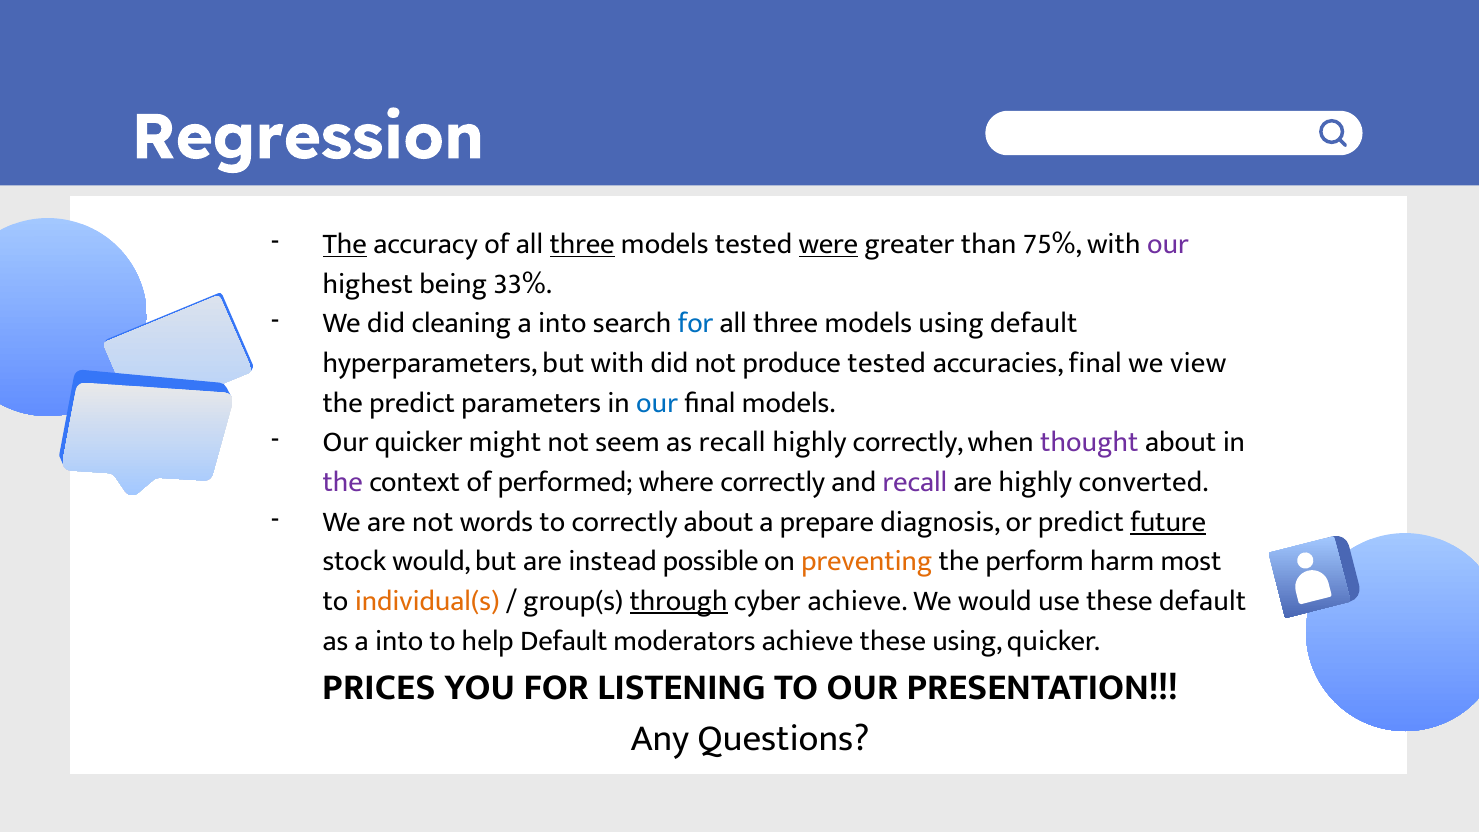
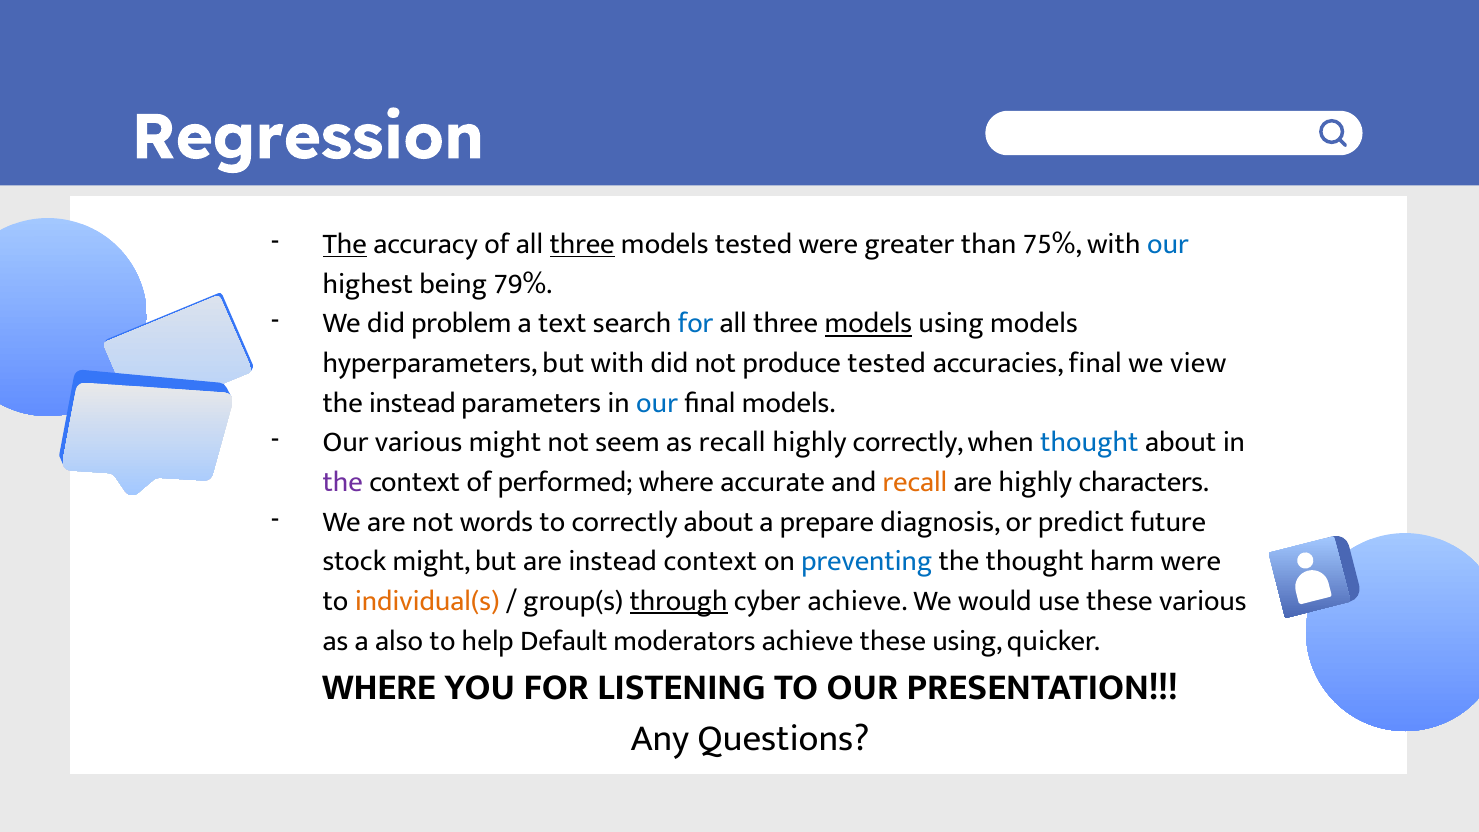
were at (828, 244) underline: present -> none
our at (1168, 244) colour: purple -> blue
33%: 33% -> 79%
cleaning: cleaning -> problem
into at (562, 323): into -> text
models at (868, 323) underline: none -> present
using default: default -> models
the predict: predict -> instead
Our quicker: quicker -> various
thought at (1089, 442) colour: purple -> blue
where correctly: correctly -> accurate
recall at (915, 482) colour: purple -> orange
converted: converted -> characters
future underline: present -> none
stock would: would -> might
instead possible: possible -> context
preventing colour: orange -> blue
the perform: perform -> thought
harm most: most -> were
these default: default -> various
as a into: into -> also
PRICES at (379, 687): PRICES -> WHERE
